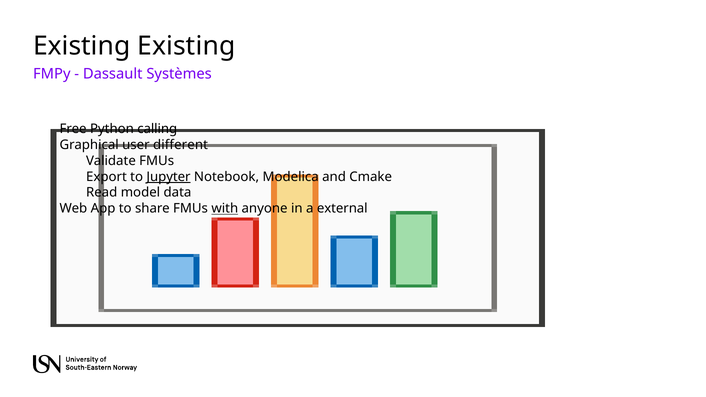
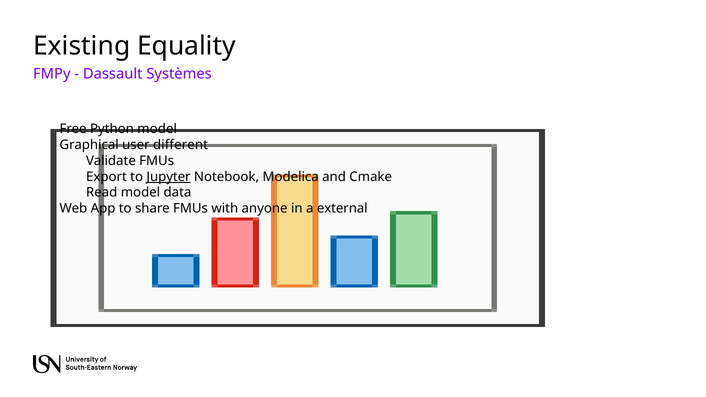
Existing Existing: Existing -> Equality
Python calling: calling -> model
with underline: present -> none
